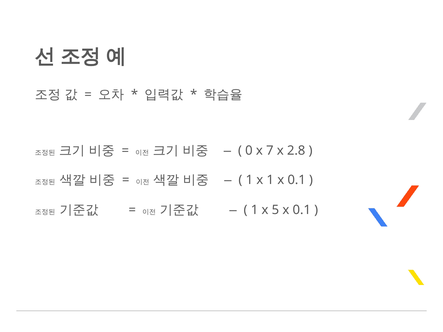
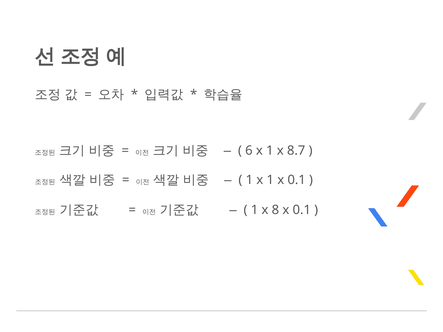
0: 0 -> 6
7 at (270, 151): 7 -> 1
2.8: 2.8 -> 8.7
5: 5 -> 8
